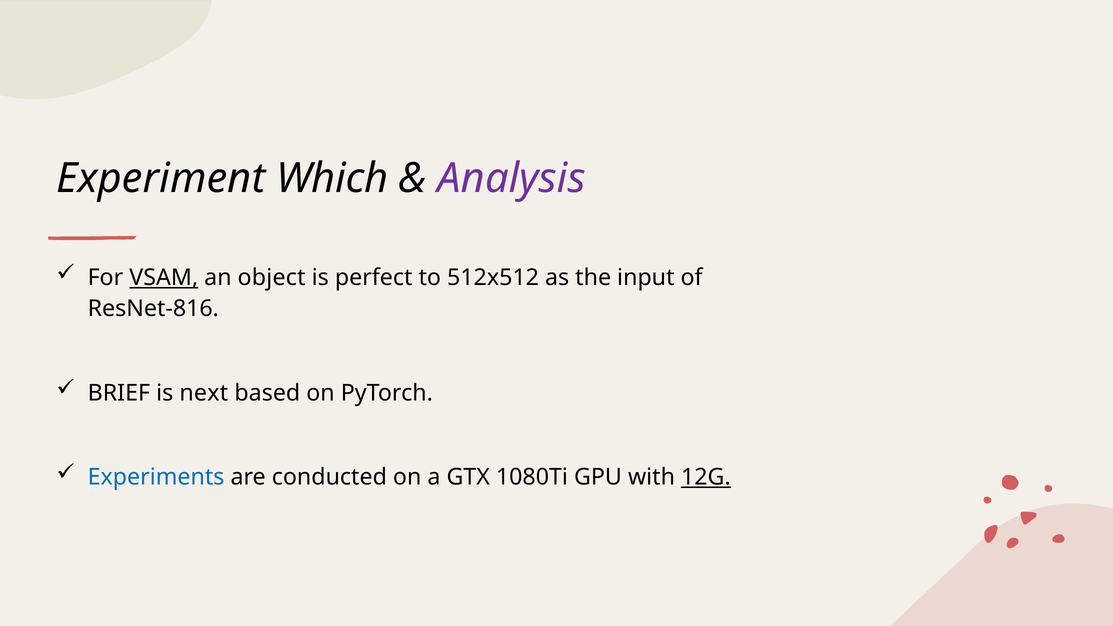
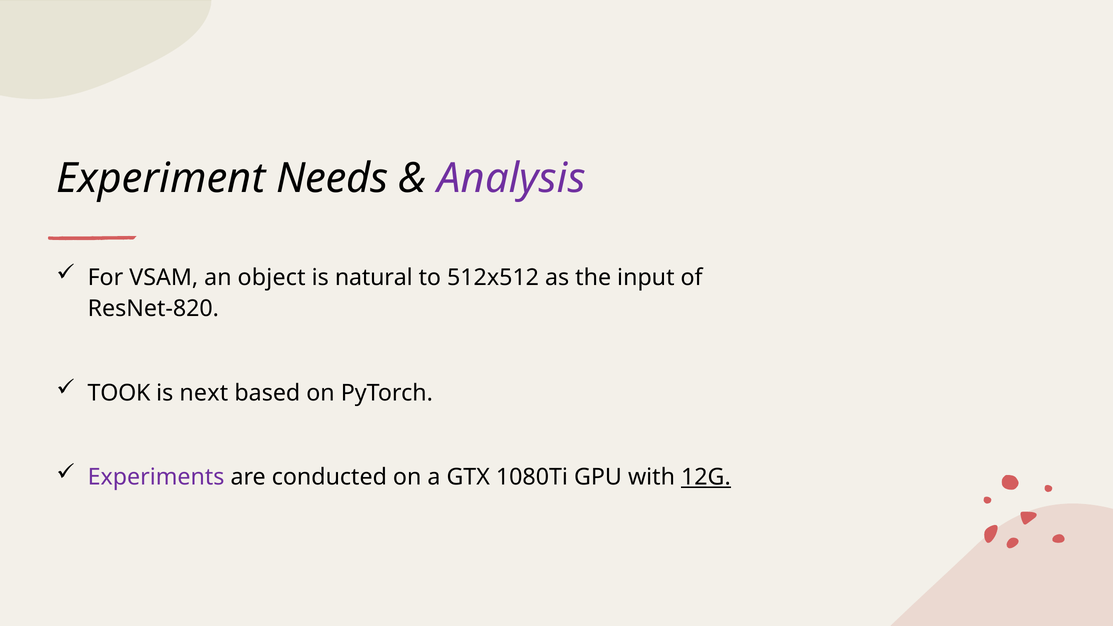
Which: Which -> Needs
VSAM underline: present -> none
perfect: perfect -> natural
ResNet-816: ResNet-816 -> ResNet-820
BRIEF: BRIEF -> TOOK
Experiments colour: blue -> purple
